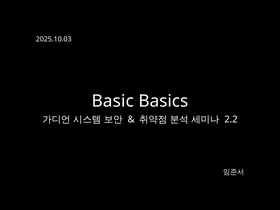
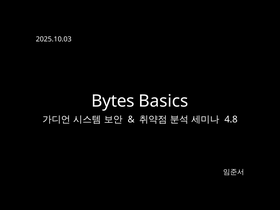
Basic: Basic -> Bytes
2.2: 2.2 -> 4.8
